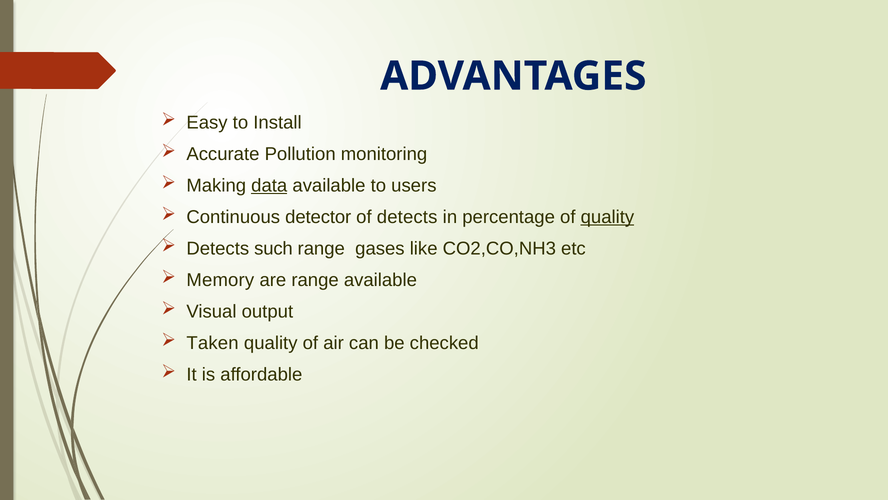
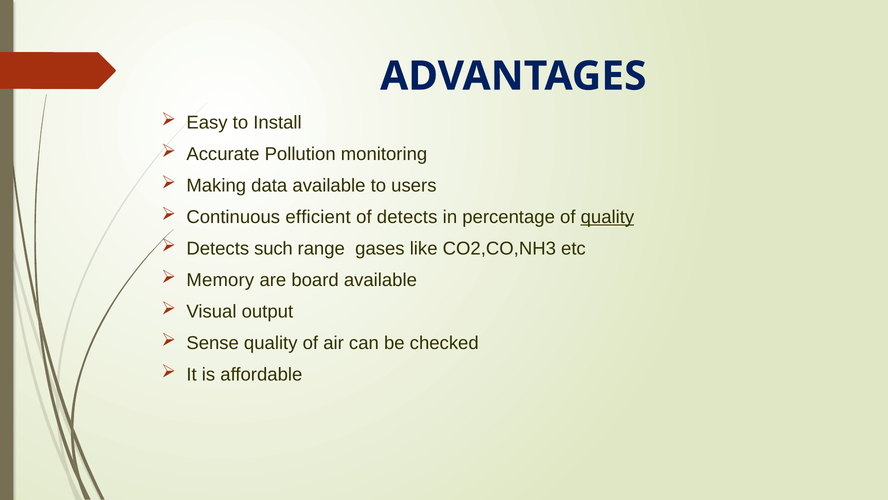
data underline: present -> none
detector: detector -> efficient
are range: range -> board
Taken: Taken -> Sense
